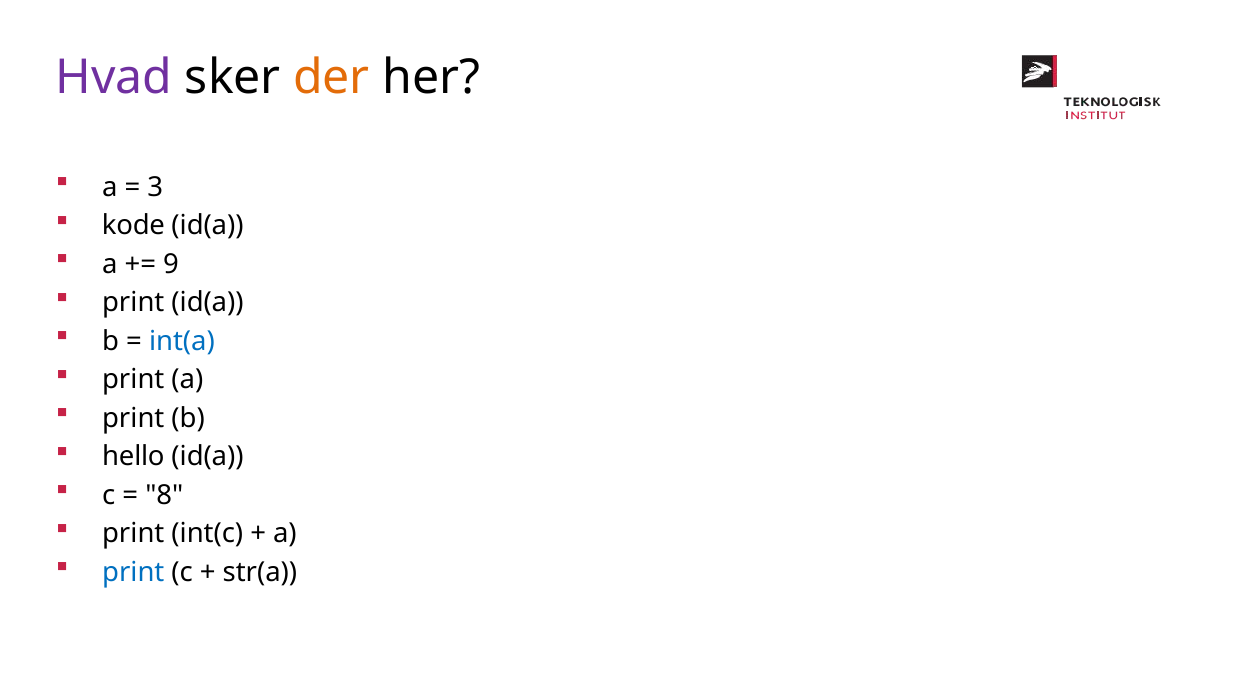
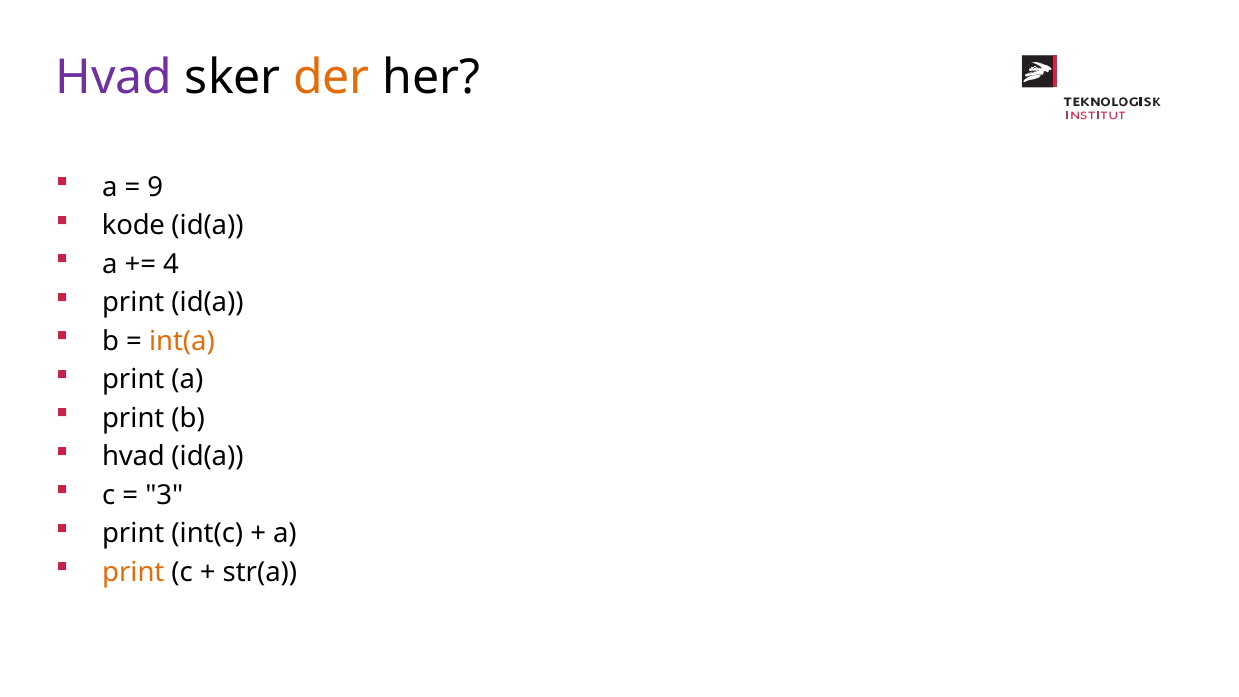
3: 3 -> 9
9: 9 -> 4
int(a colour: blue -> orange
hello at (133, 457): hello -> hvad
8: 8 -> 3
print at (133, 572) colour: blue -> orange
